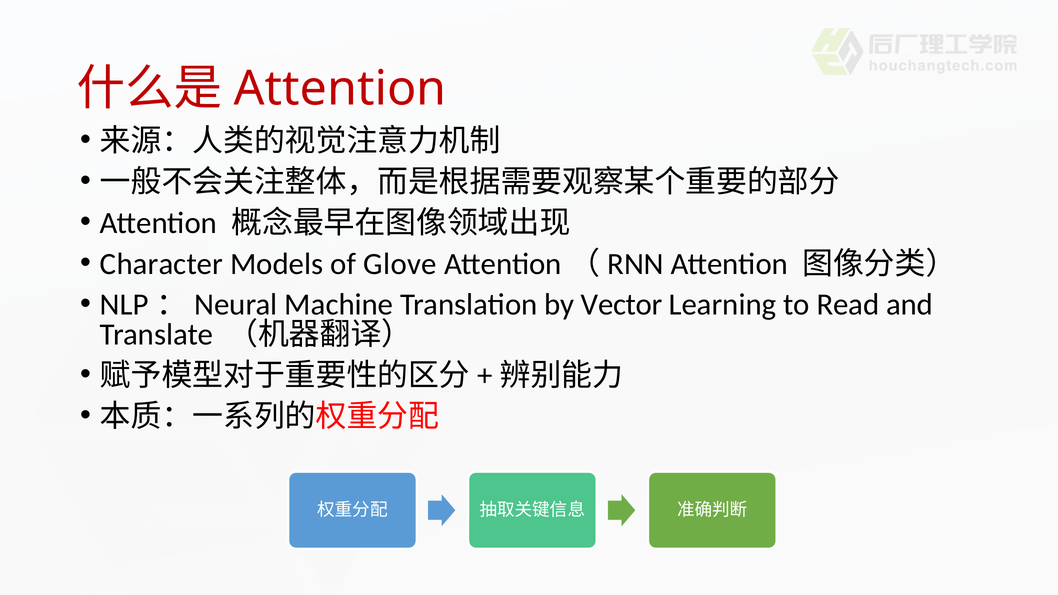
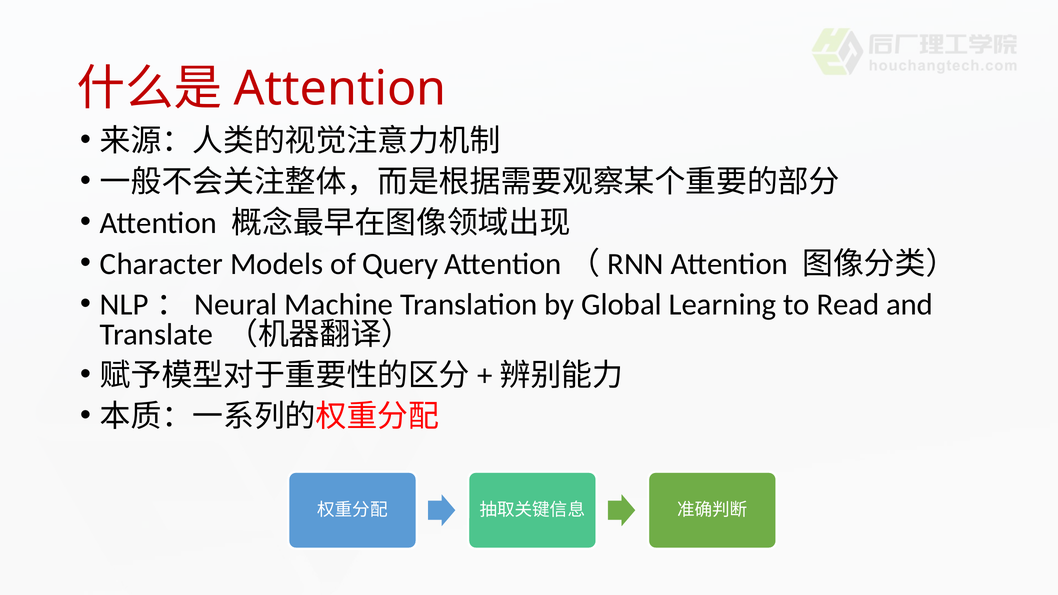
Glove: Glove -> Query
Vector: Vector -> Global
